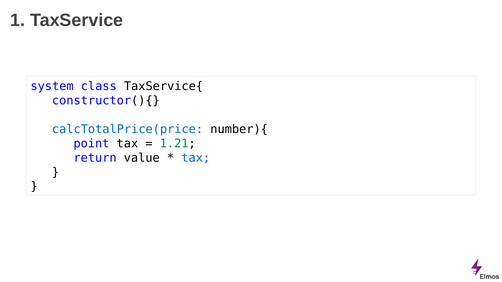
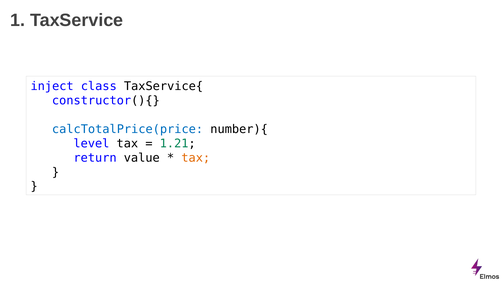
system: system -> inject
point: point -> level
tax at (196, 158) colour: blue -> orange
